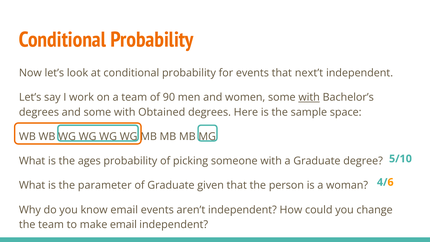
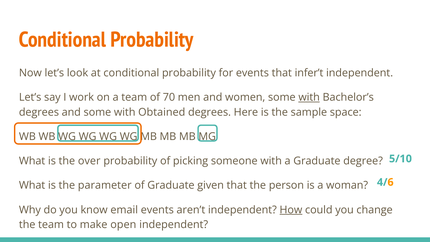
next’t: next’t -> infer’t
90: 90 -> 70
ages: ages -> over
How underline: none -> present
make email: email -> open
